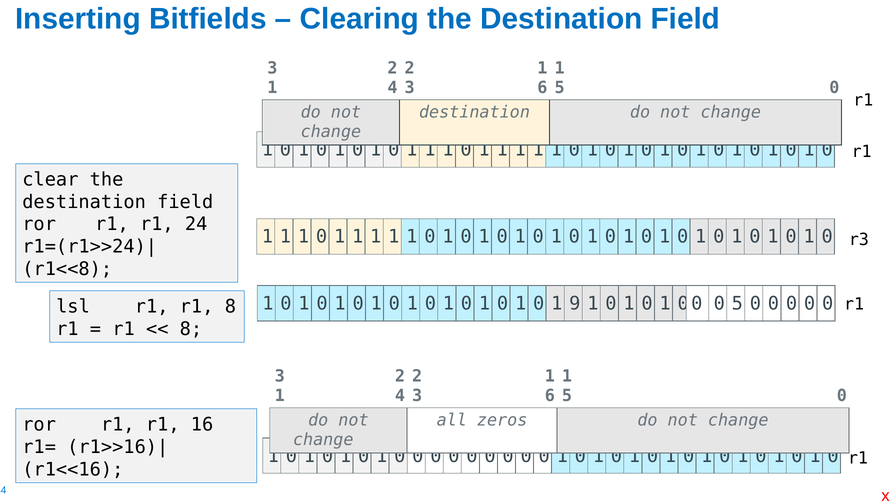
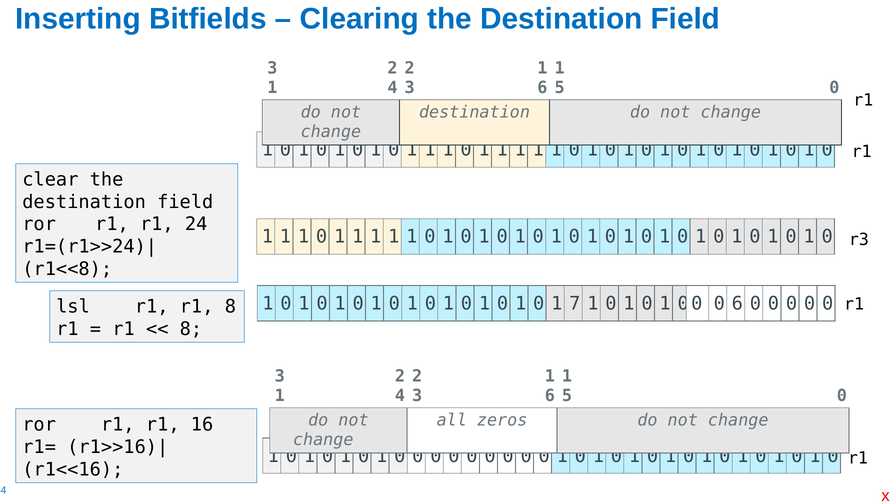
9: 9 -> 7
0 5: 5 -> 6
